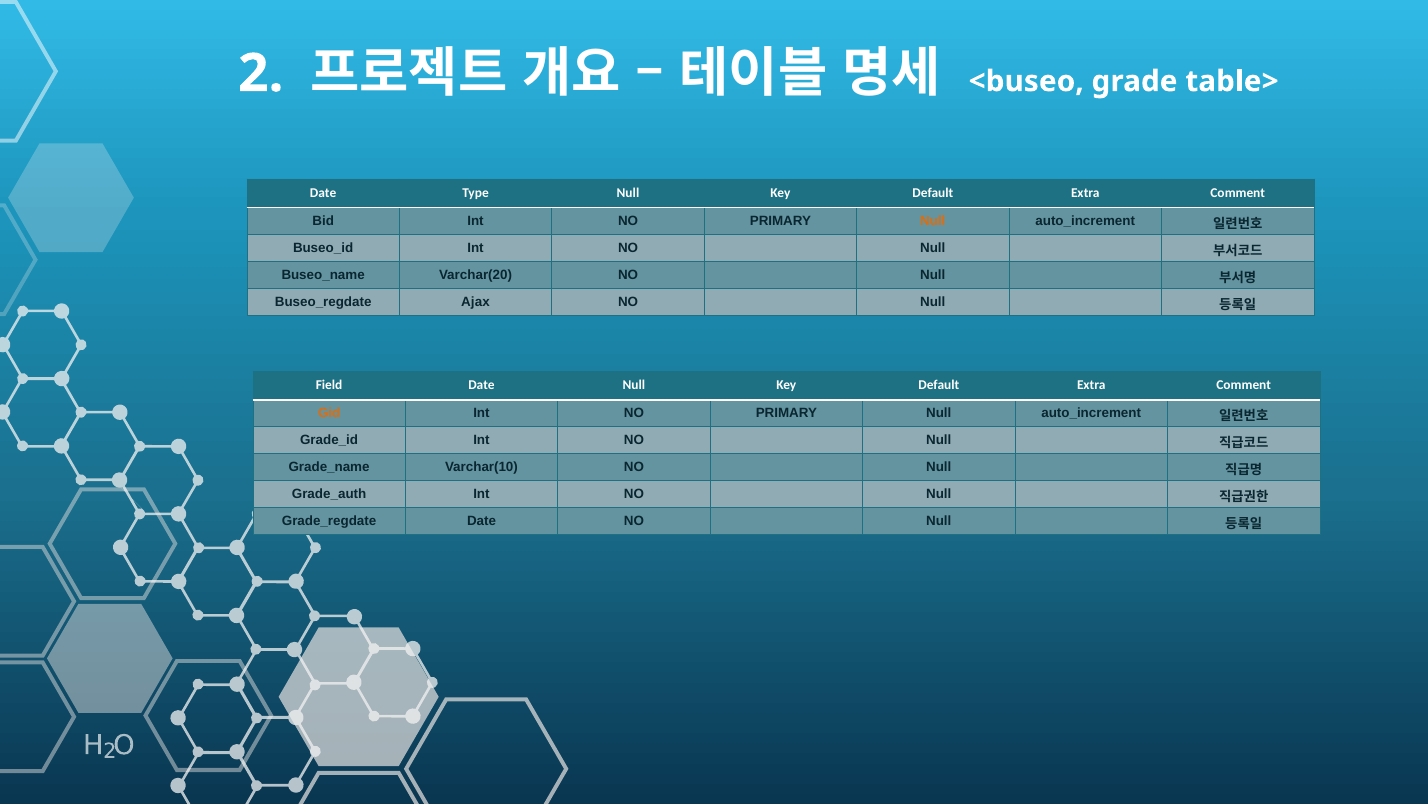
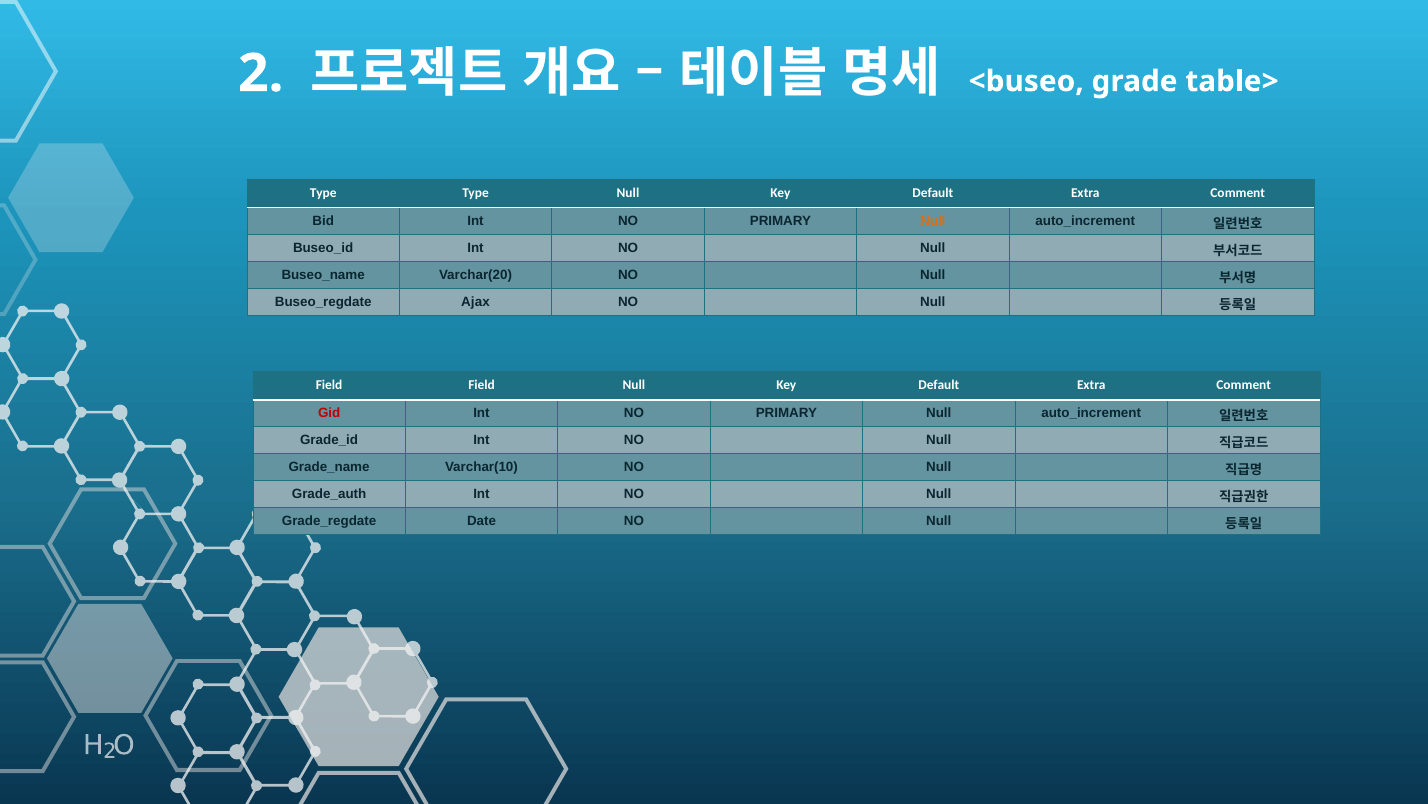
Date at (323, 193): Date -> Type
Field Date: Date -> Field
Gid colour: orange -> red
